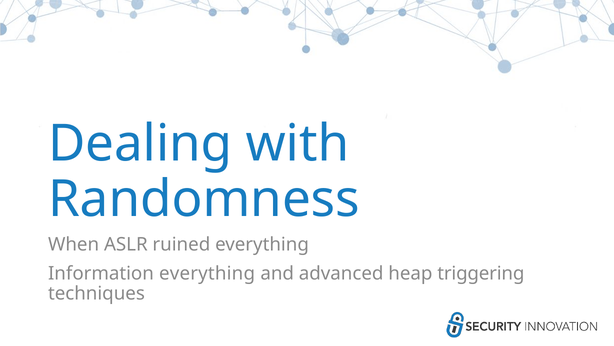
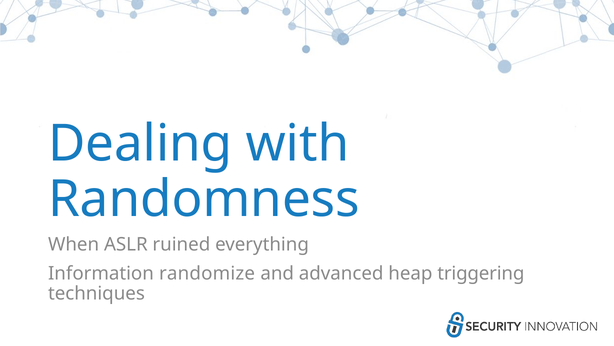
Information everything: everything -> randomize
